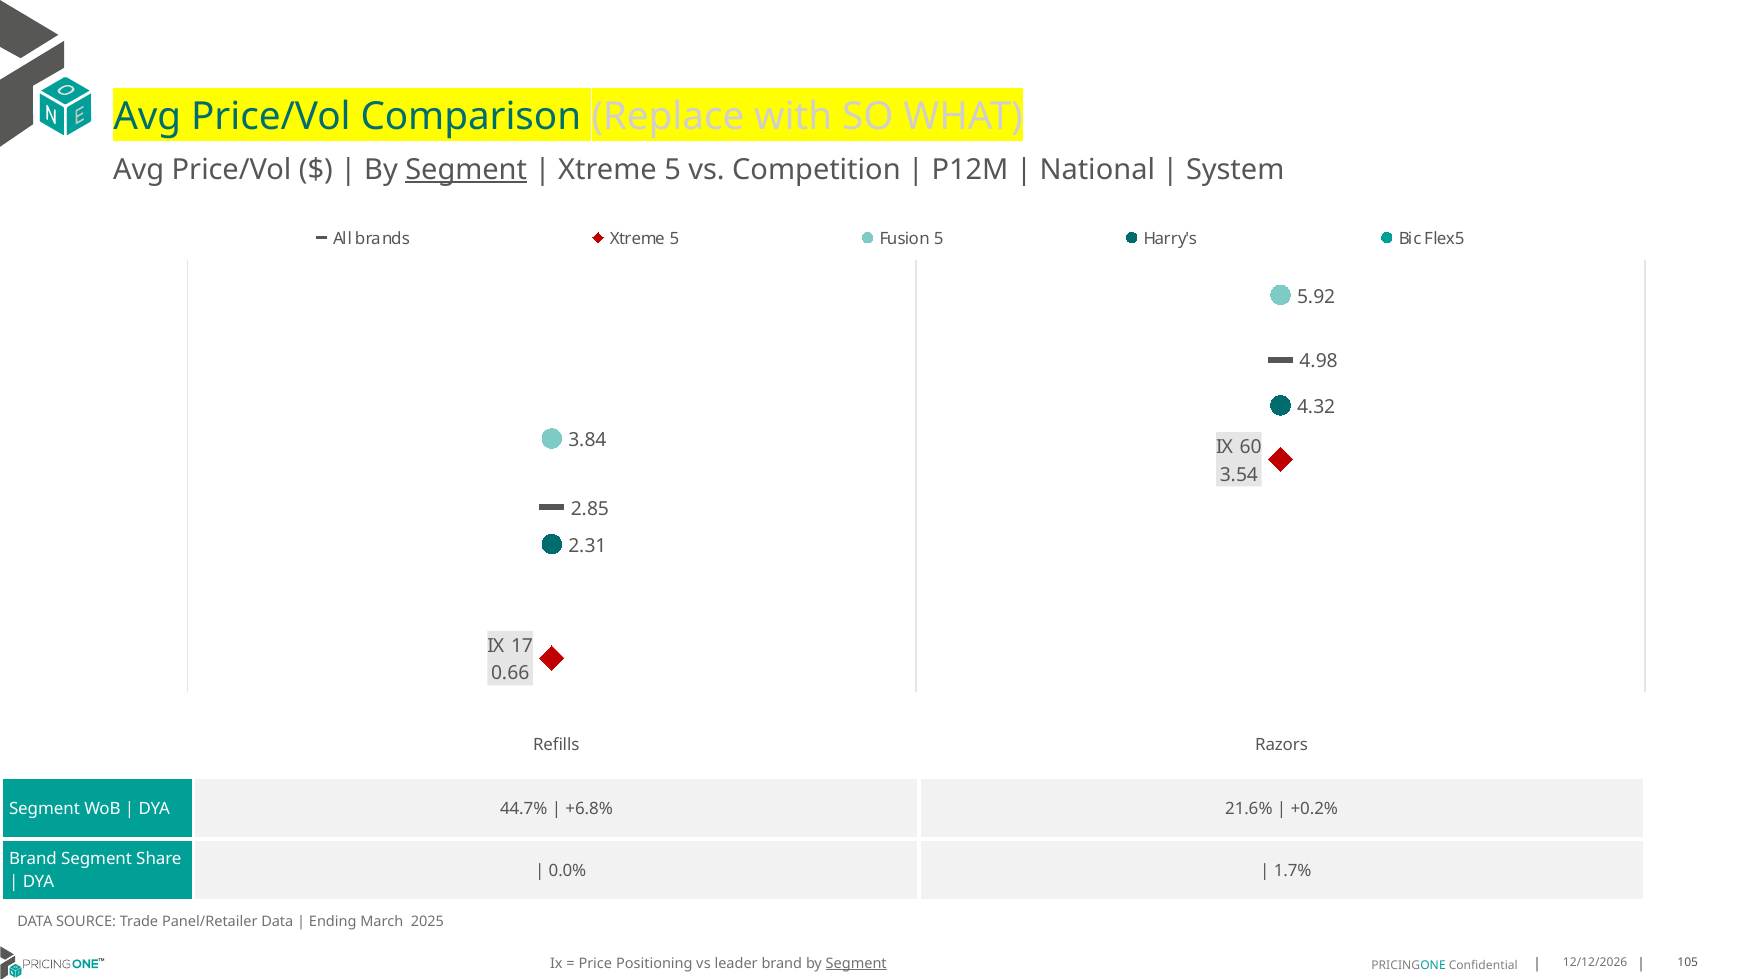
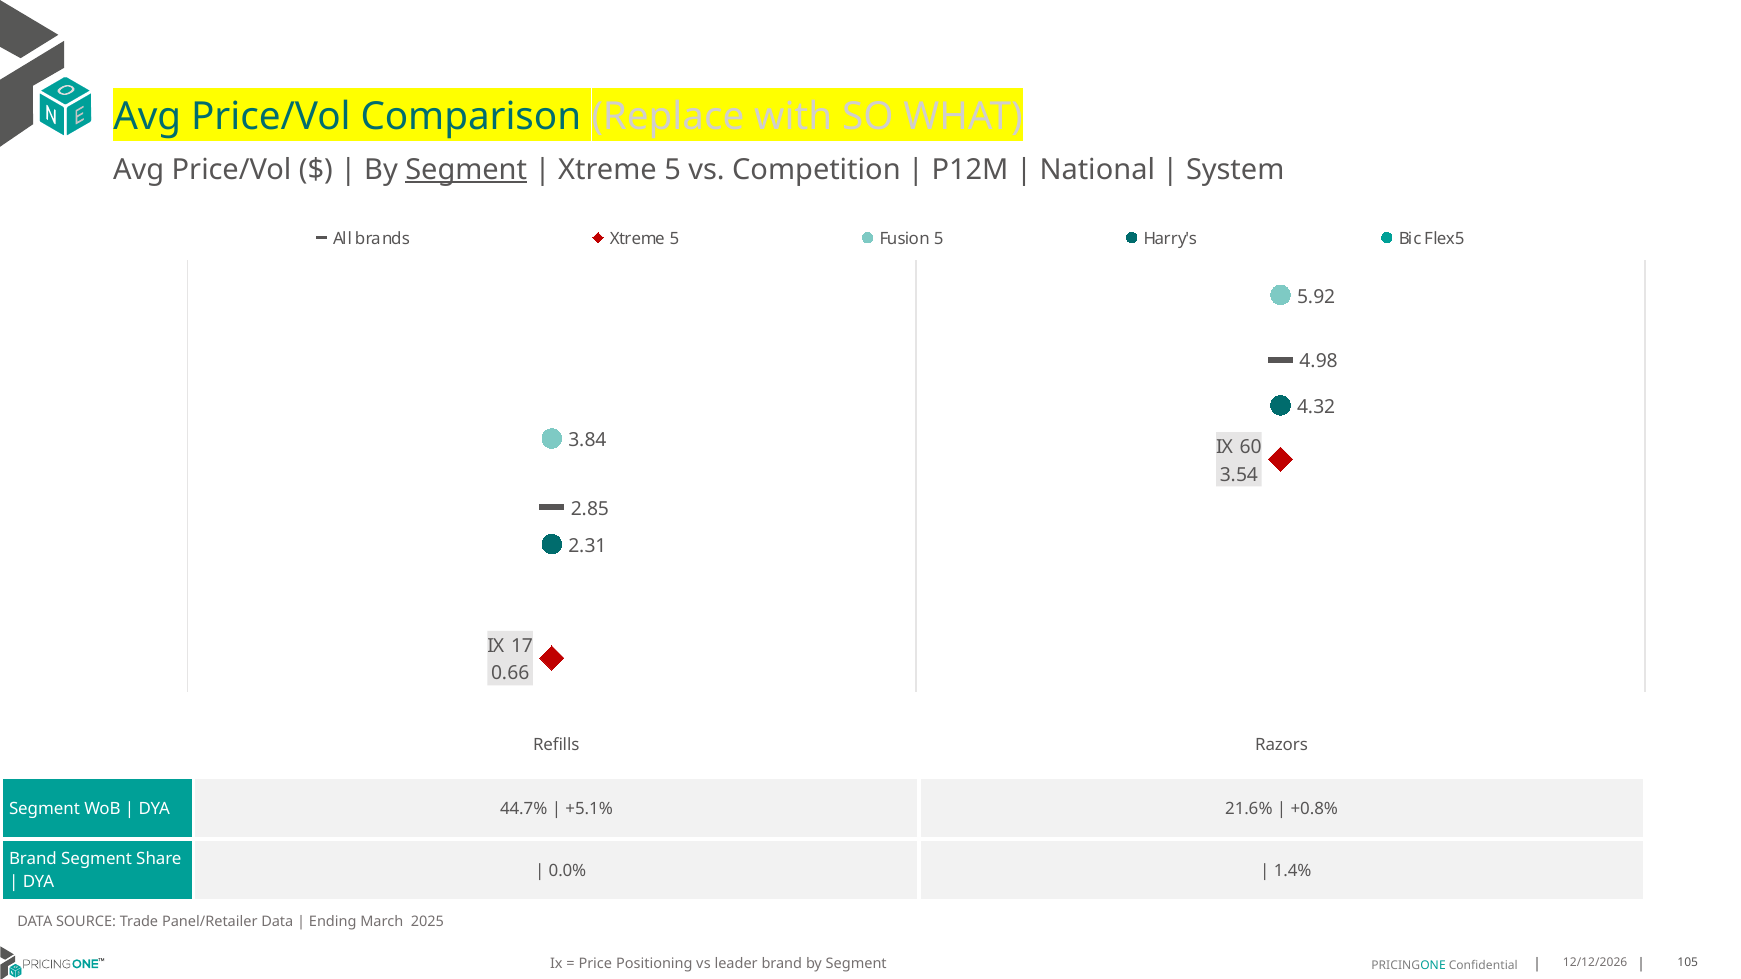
+6.8%: +6.8% -> +5.1%
+0.2%: +0.2% -> +0.8%
1.7%: 1.7% -> 1.4%
Segment at (856, 964) underline: present -> none
